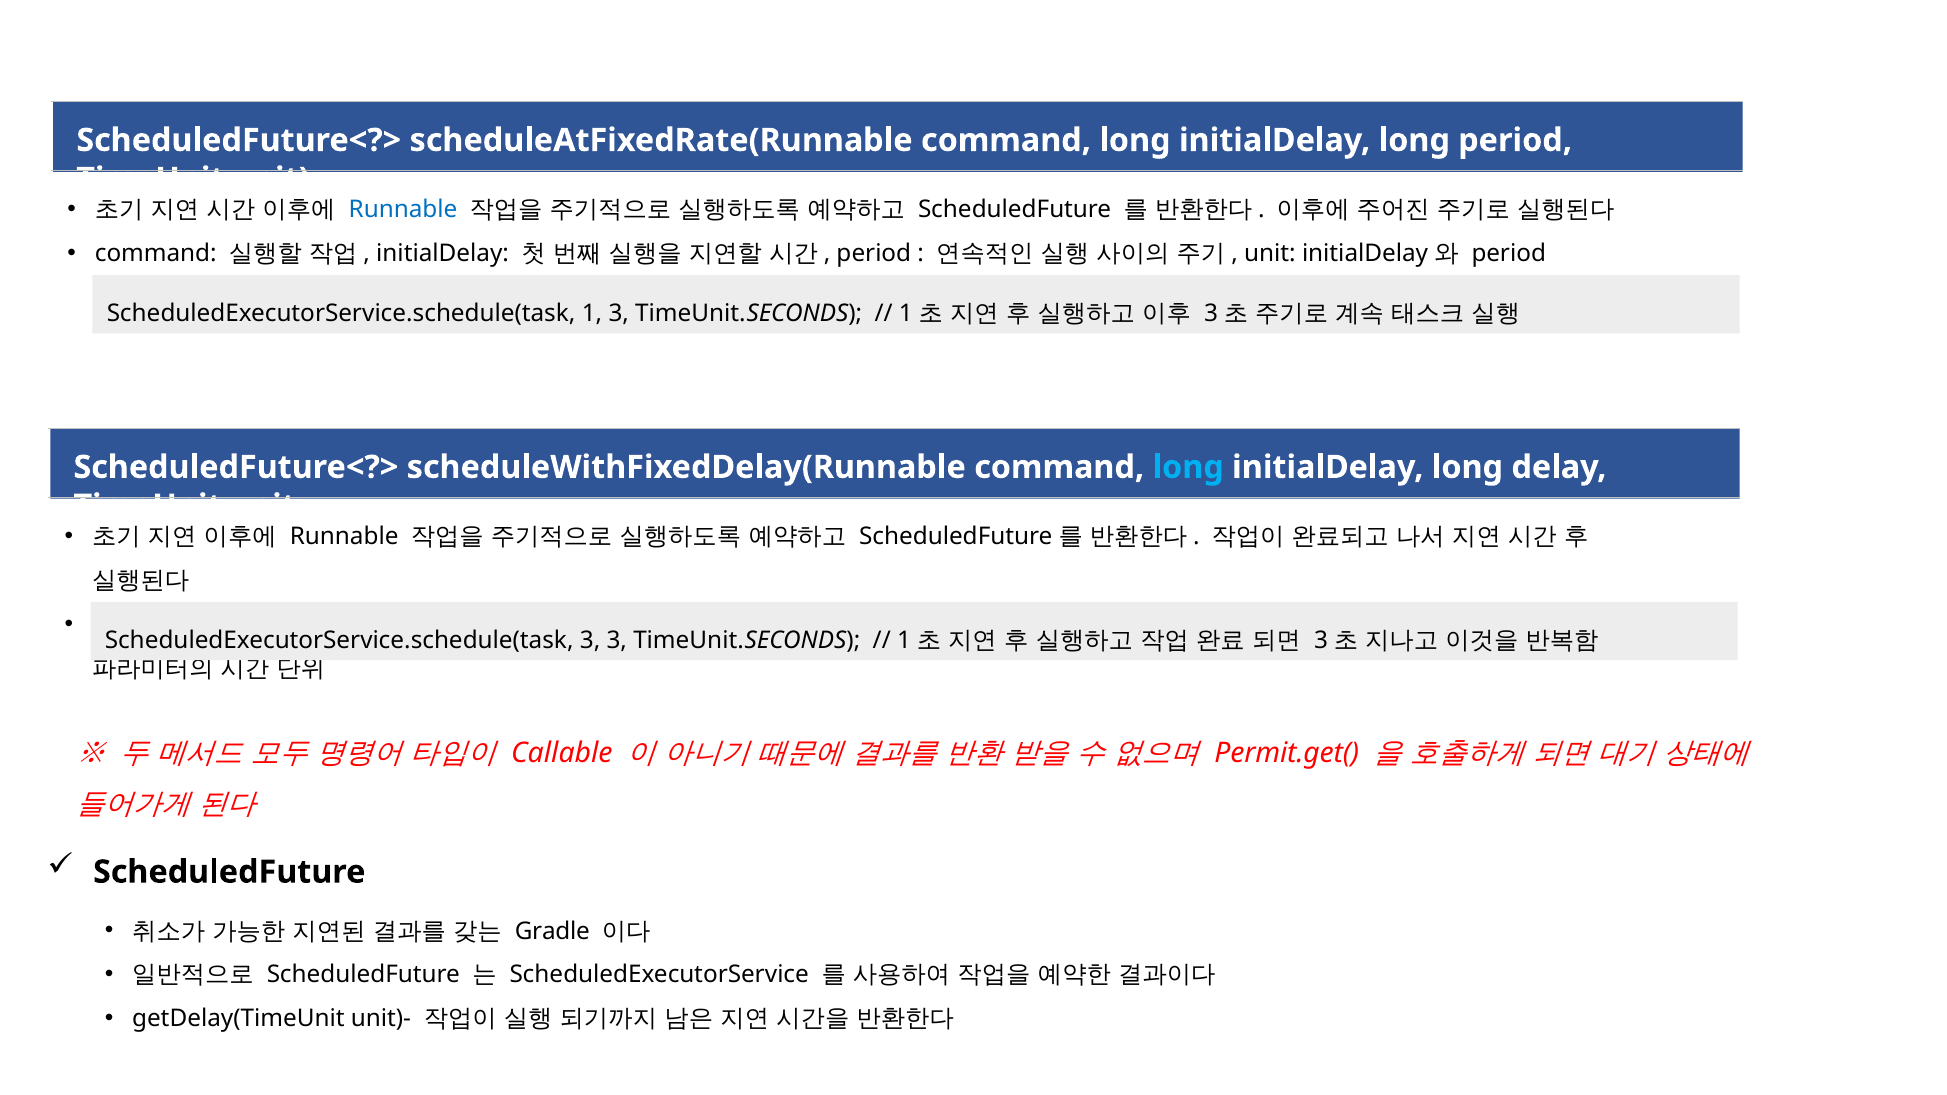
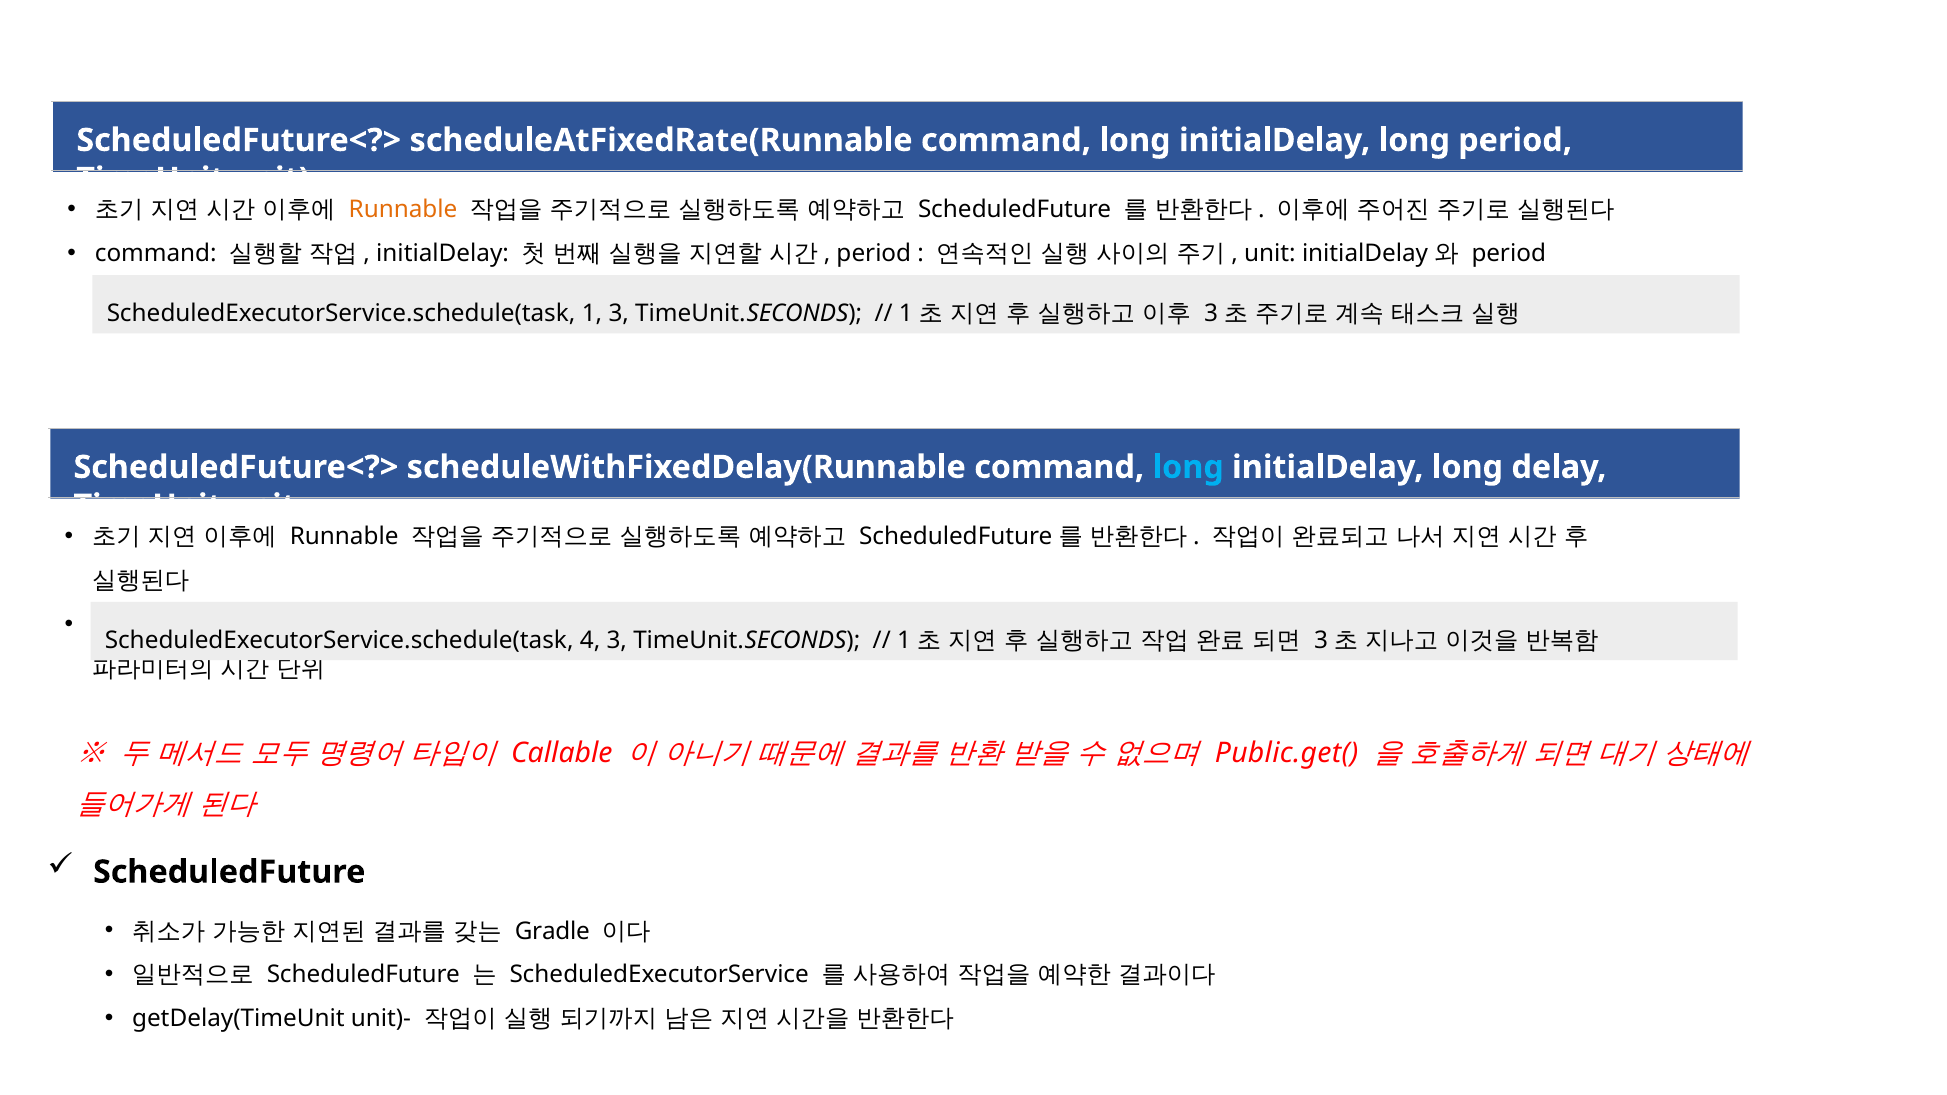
Runnable at (403, 210) colour: blue -> orange
3 at (590, 640): 3 -> 4
Permit.get(: Permit.get( -> Public.get(
